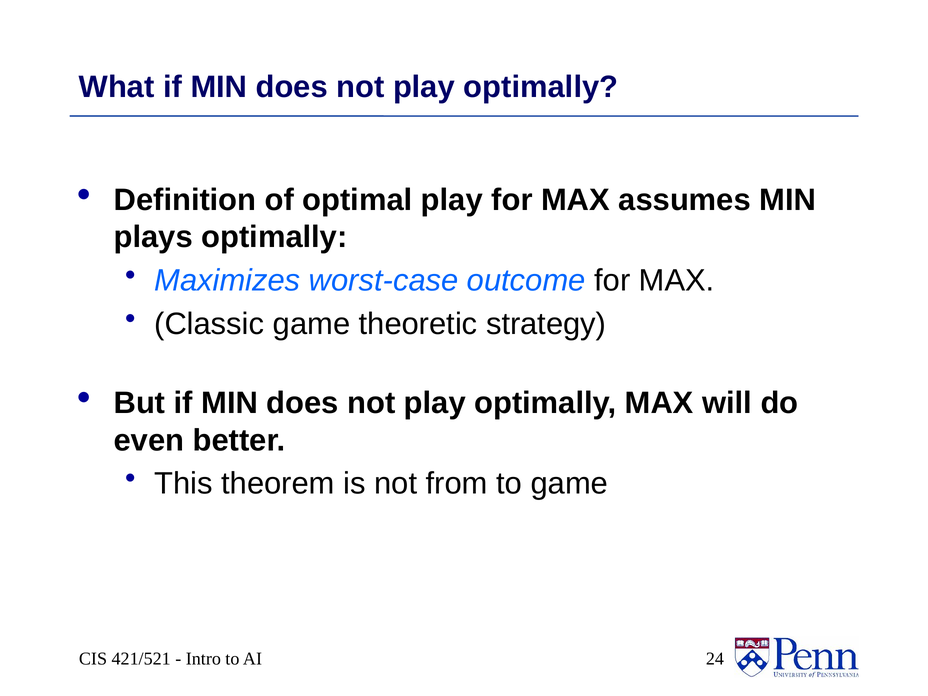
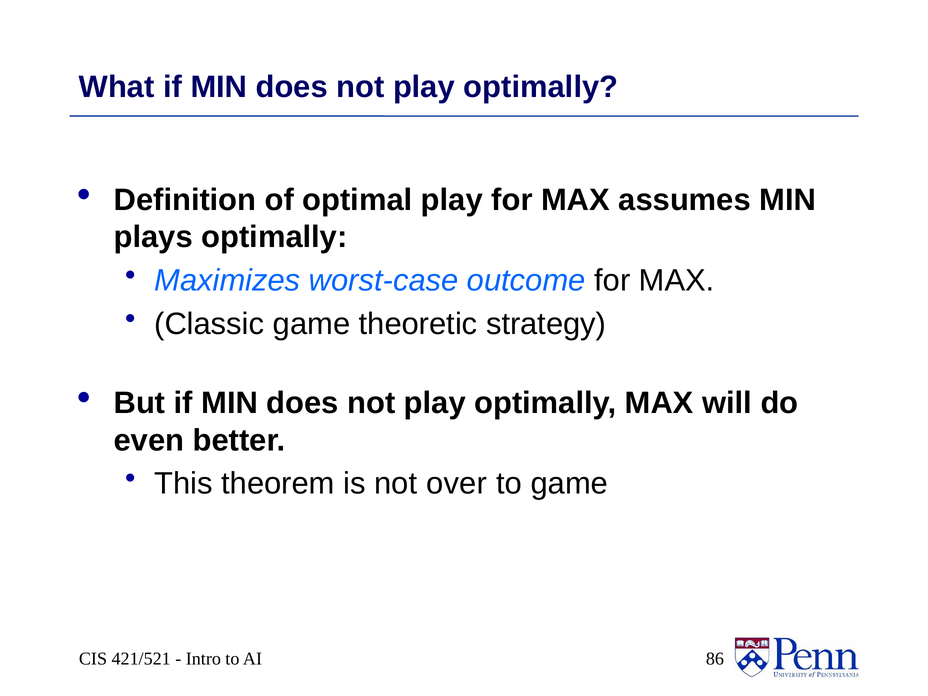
from: from -> over
24: 24 -> 86
